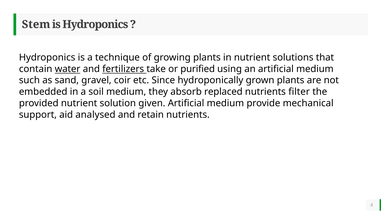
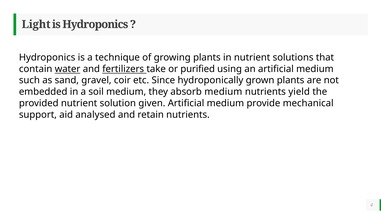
Stem: Stem -> Light
absorb replaced: replaced -> medium
filter: filter -> yield
